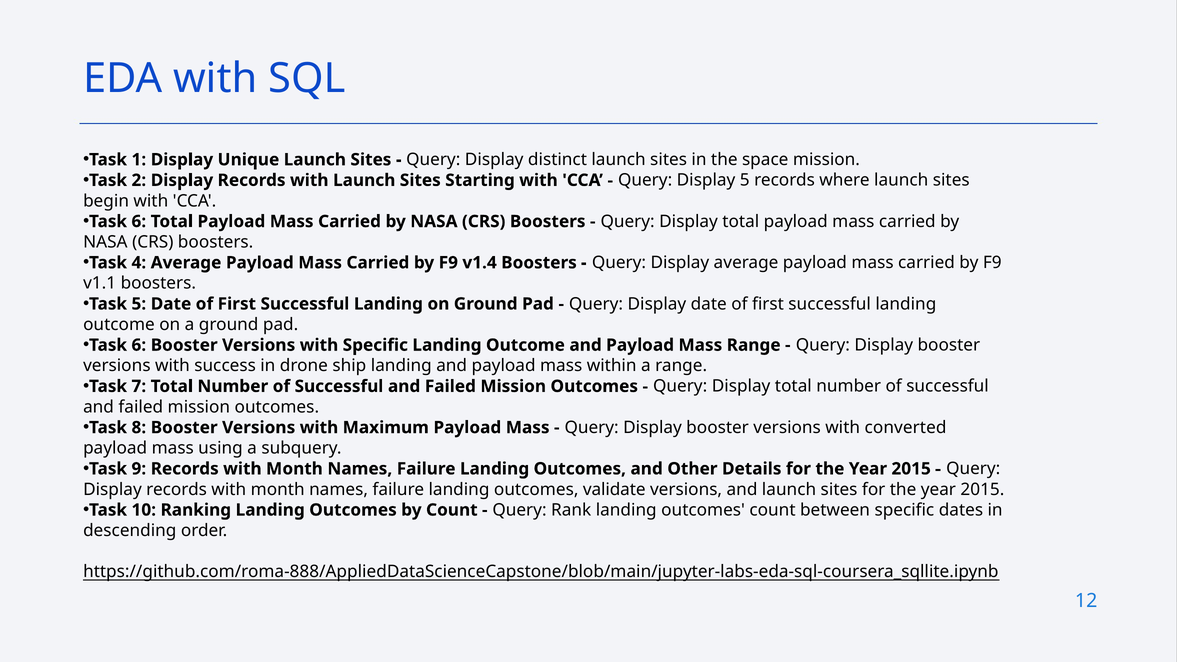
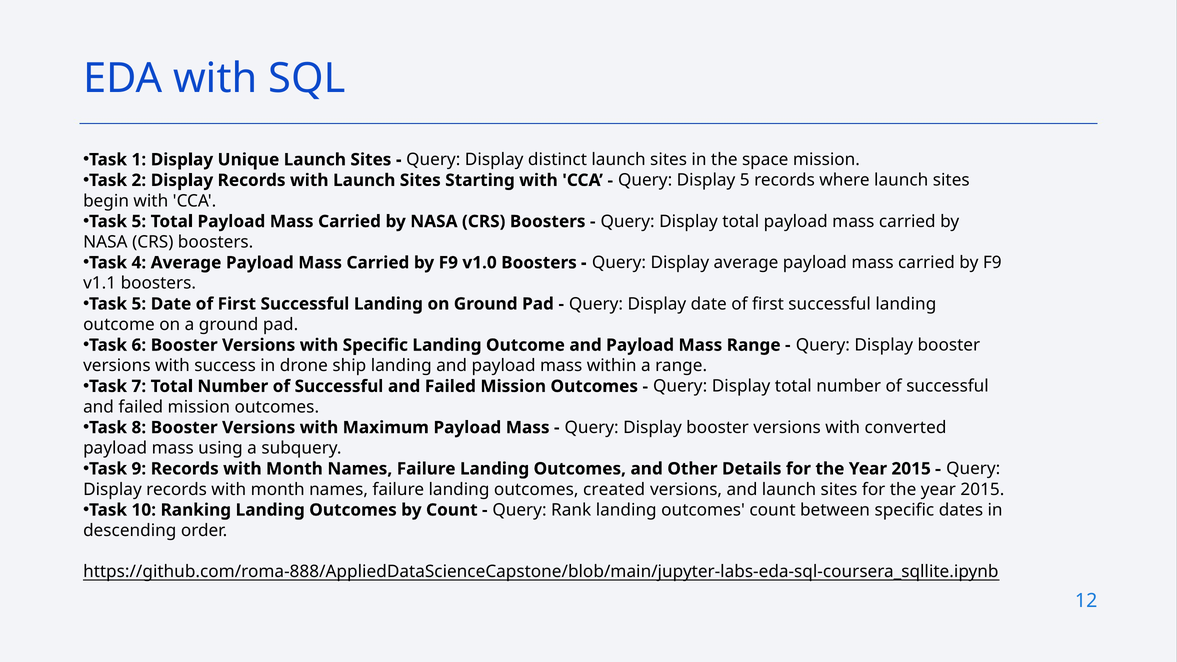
6 at (139, 221): 6 -> 5
v1.4: v1.4 -> v1.0
validate: validate -> created
